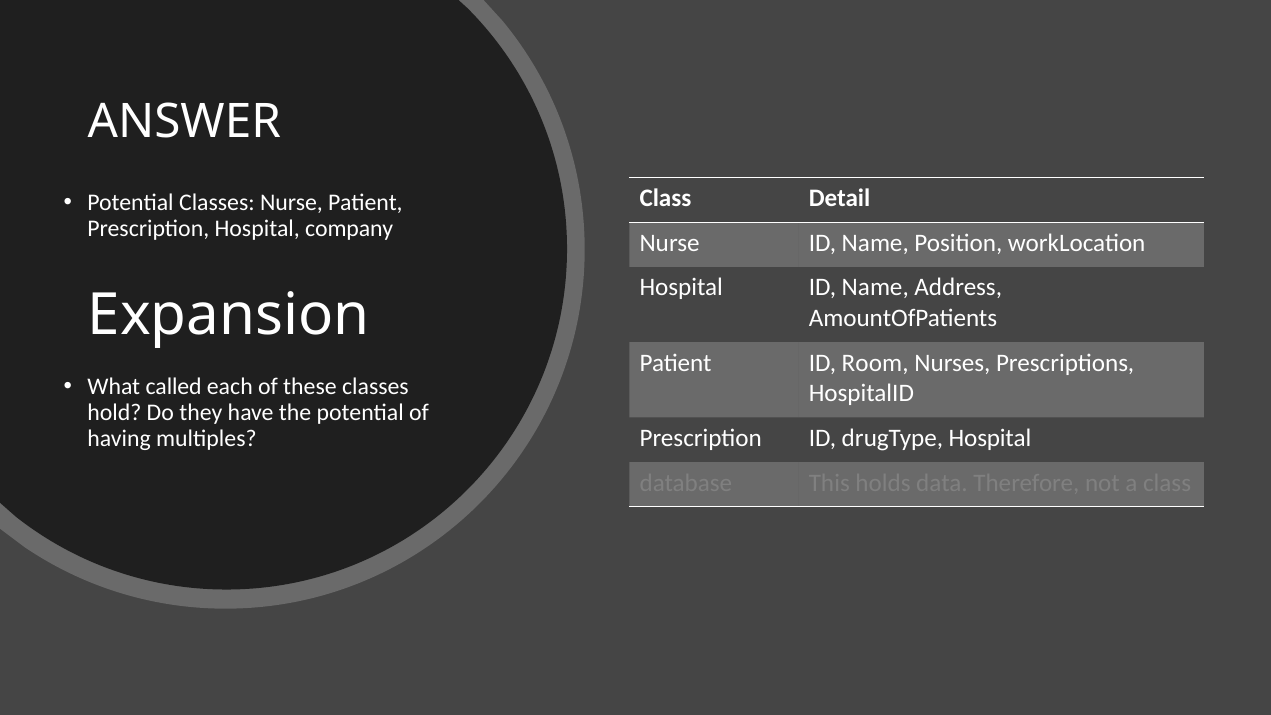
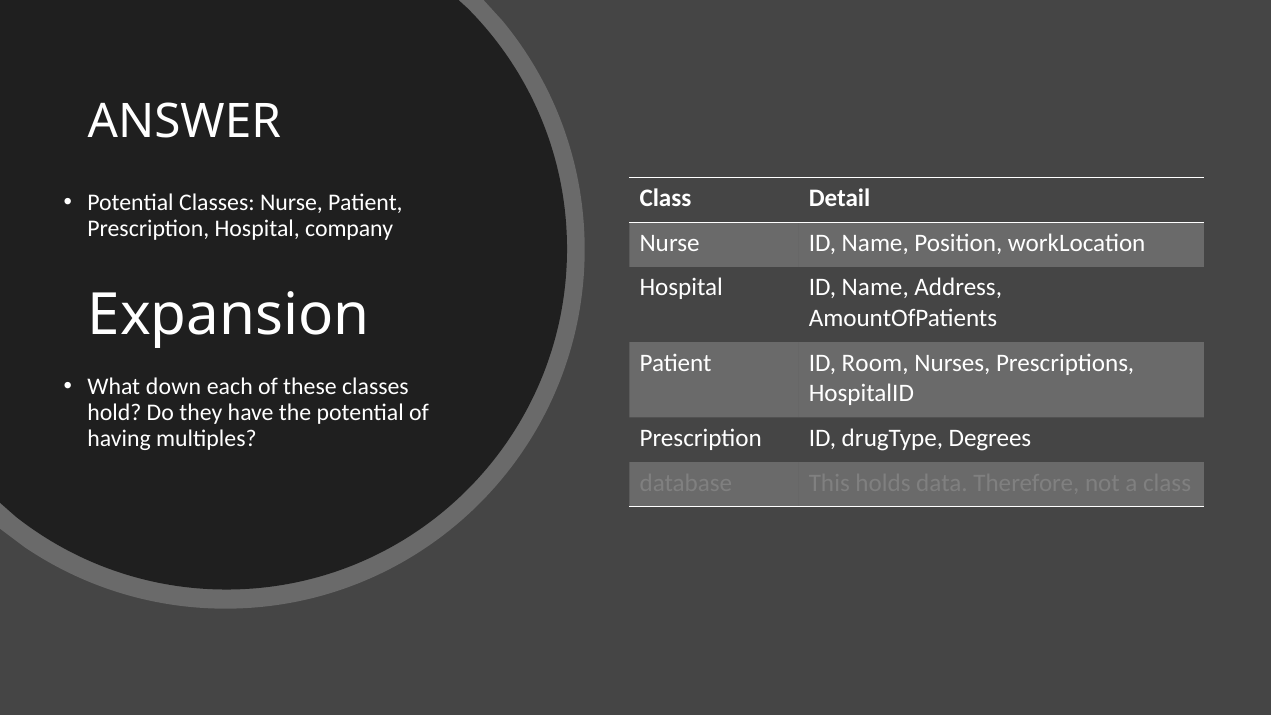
called: called -> down
drugType Hospital: Hospital -> Degrees
